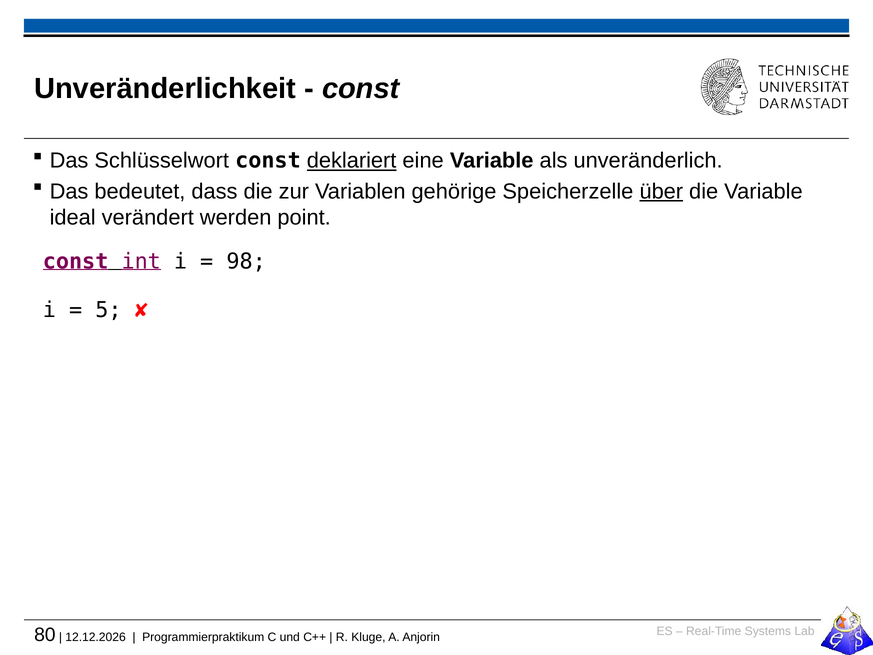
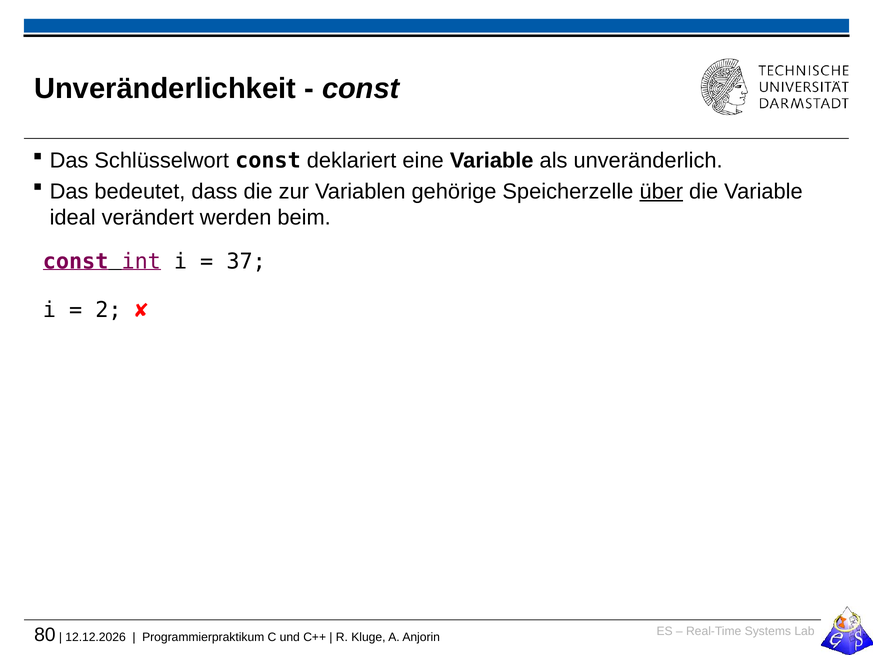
deklariert underline: present -> none
point: point -> beim
98: 98 -> 37
5: 5 -> 2
